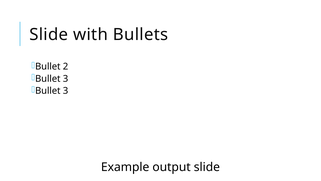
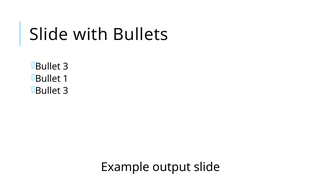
2 at (66, 66): 2 -> 3
3 at (66, 79): 3 -> 1
